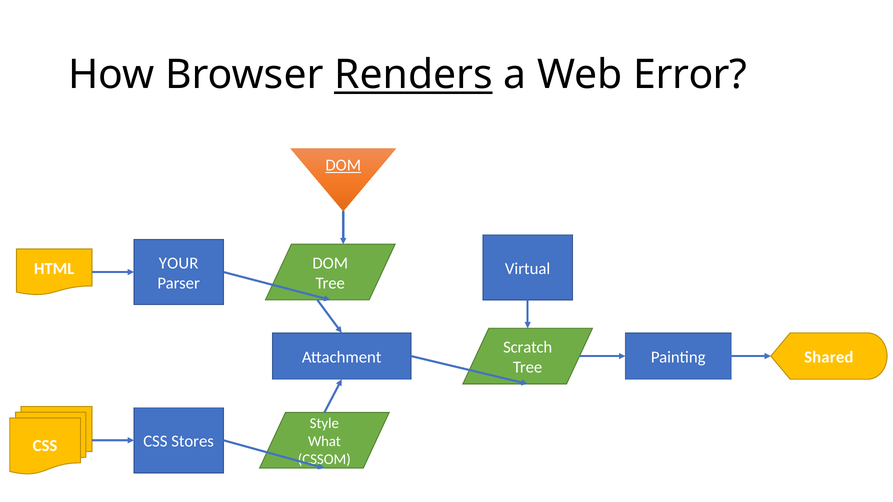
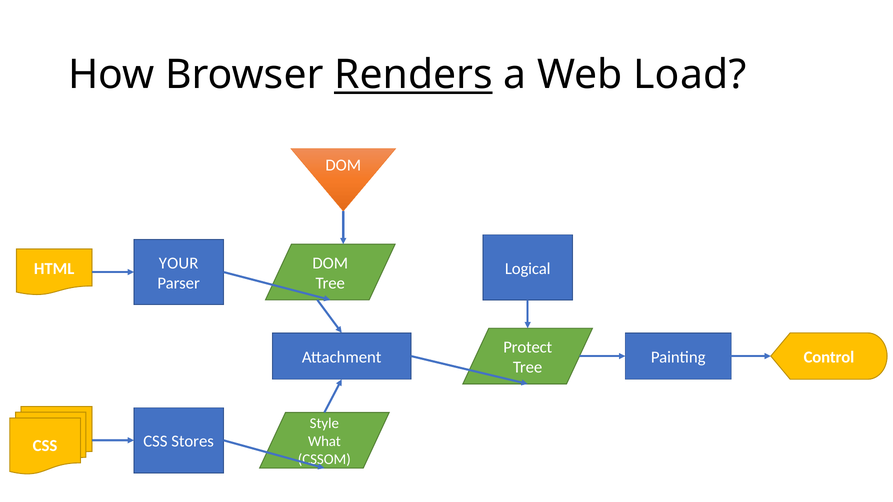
Error: Error -> Load
DOM at (343, 165) underline: present -> none
Virtual: Virtual -> Logical
Scratch: Scratch -> Protect
Shared: Shared -> Control
